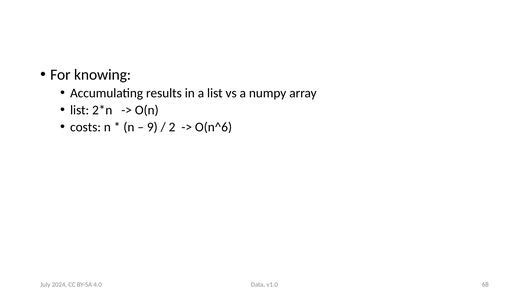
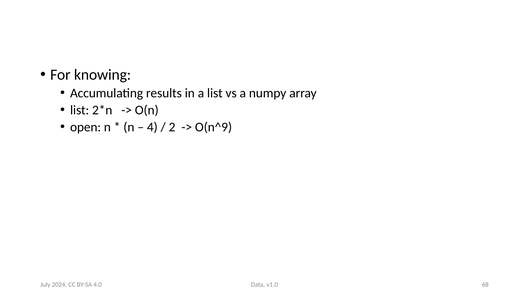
costs: costs -> open
9: 9 -> 4
O(n^6: O(n^6 -> O(n^9
